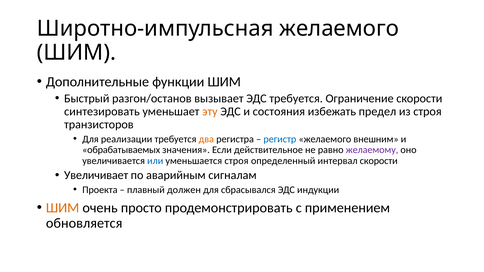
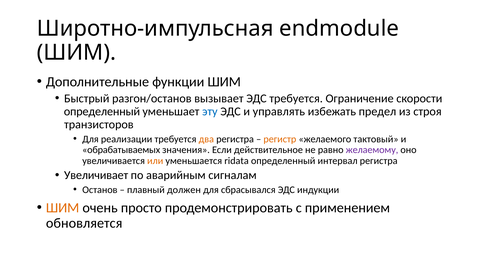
Широтно-импульсная желаемого: желаемого -> endmodule
синтезировать at (102, 112): синтезировать -> определенный
эту colour: orange -> blue
состояния: состояния -> управлять
регистр colour: blue -> orange
внешним: внешним -> тактовый
или colour: blue -> orange
уменьшается строя: строя -> ridata
интервал скорости: скорости -> регистра
Проекта: Проекта -> Останов
